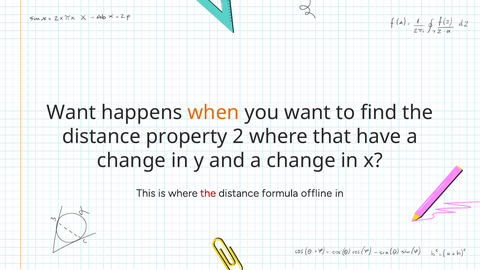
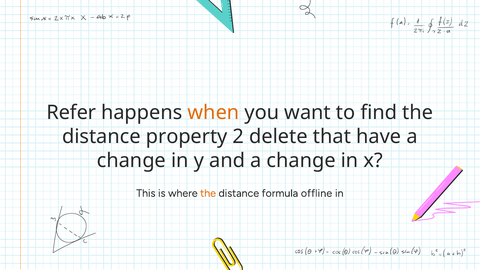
Want at (71, 112): Want -> Refer
2 where: where -> delete
the at (208, 193) colour: red -> orange
